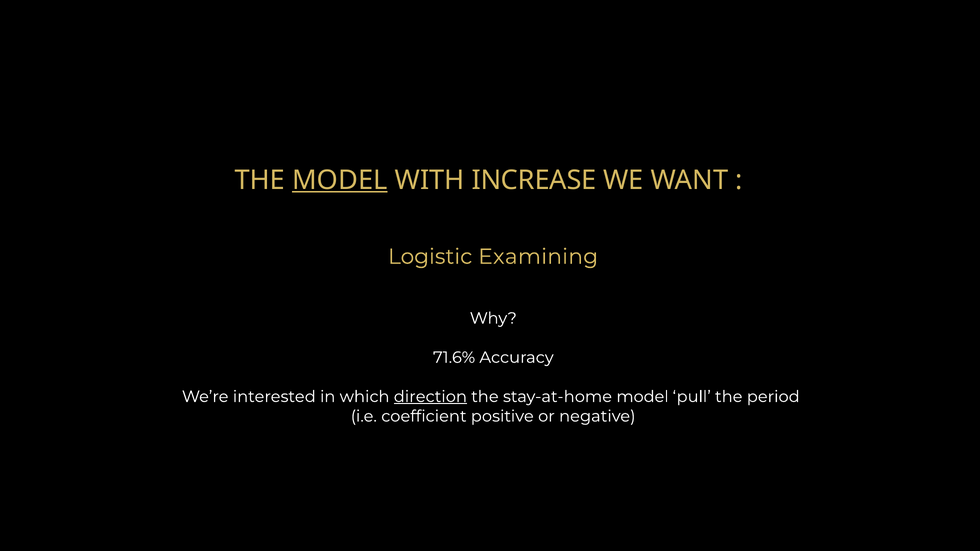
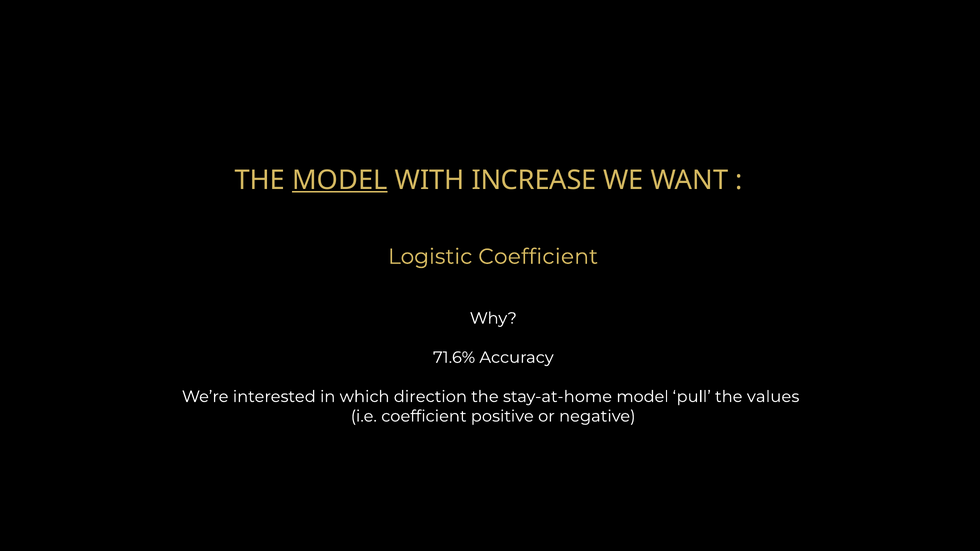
Logistic Examining: Examining -> Coefficient
direction underline: present -> none
period: period -> values
